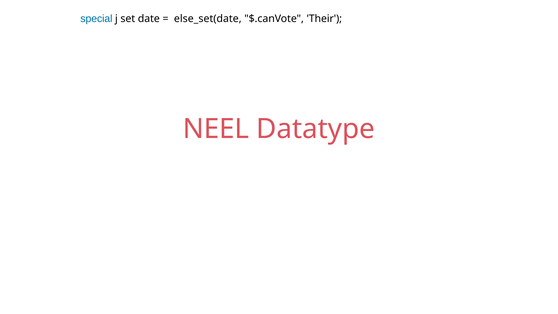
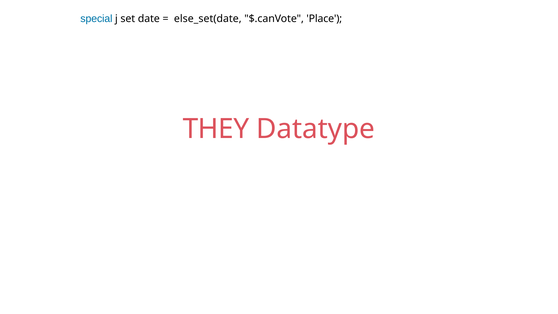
Their: Their -> Place
NEEL: NEEL -> THEY
